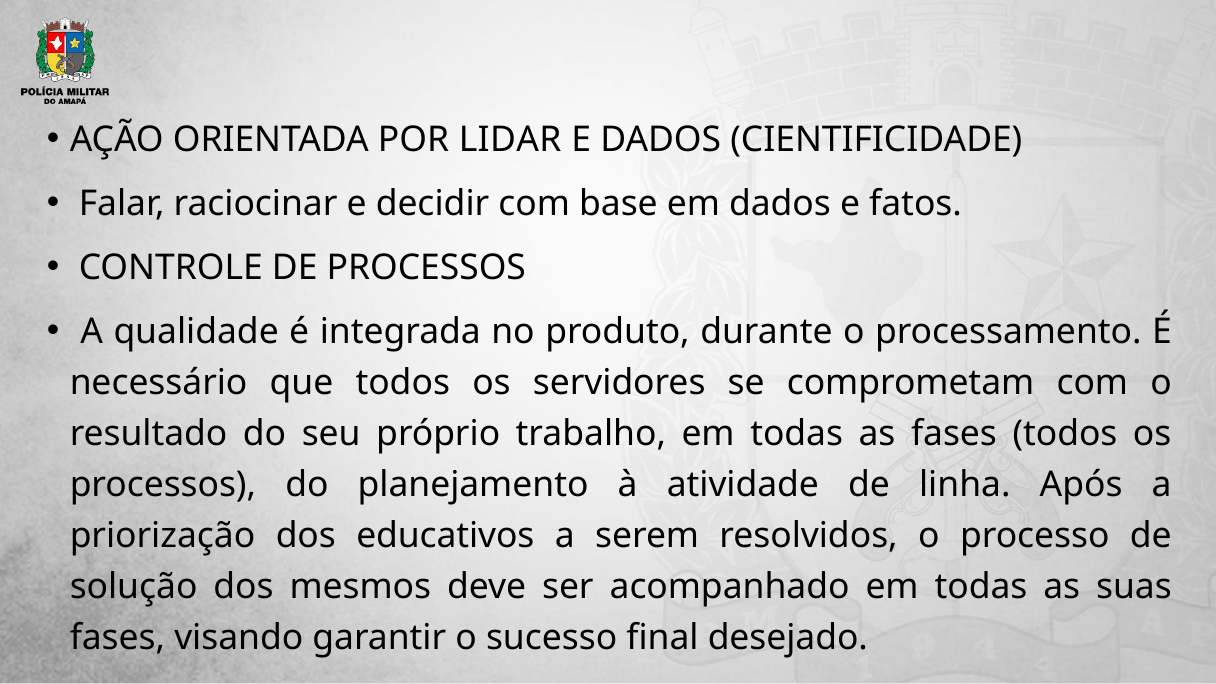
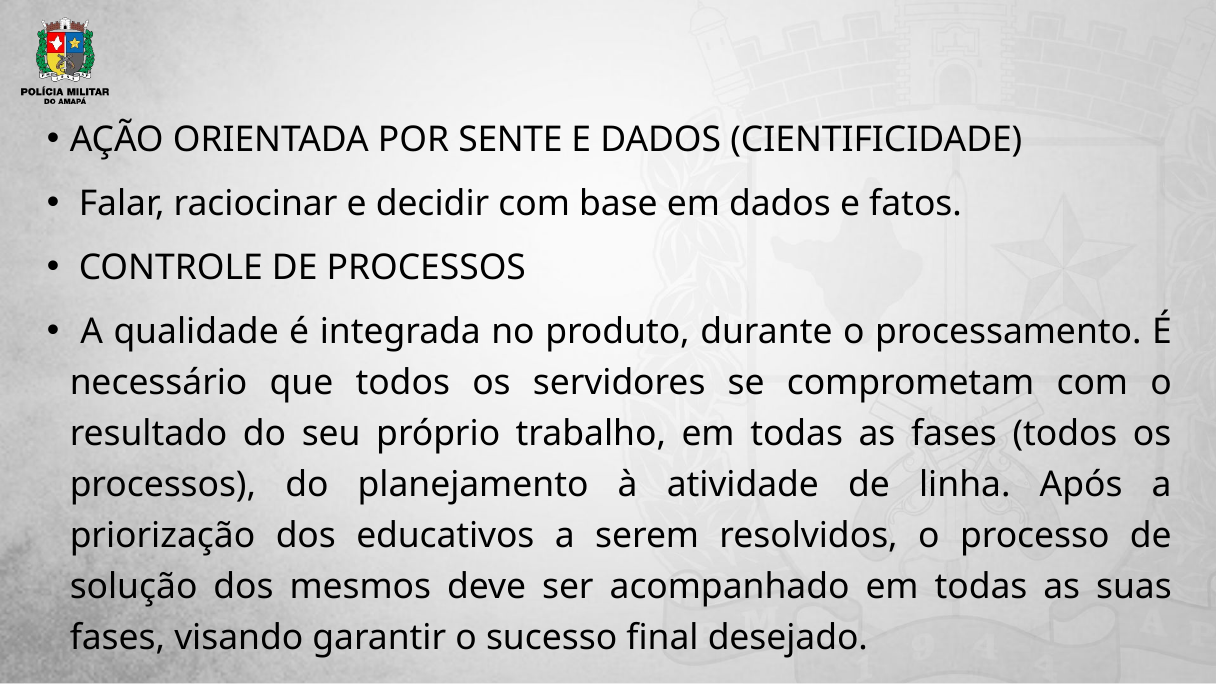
LIDAR: LIDAR -> SENTE
